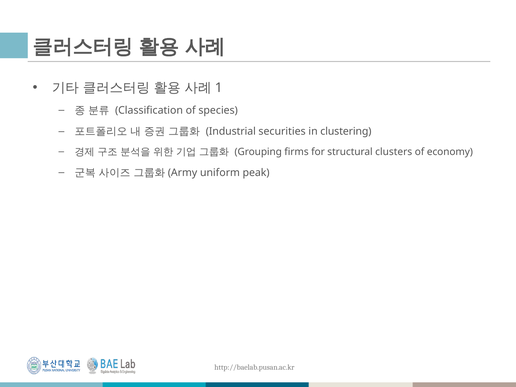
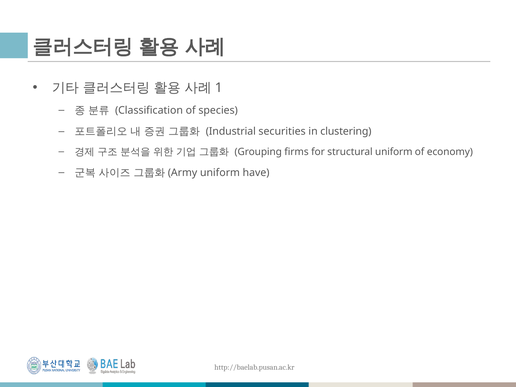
structural clusters: clusters -> uniform
peak: peak -> have
